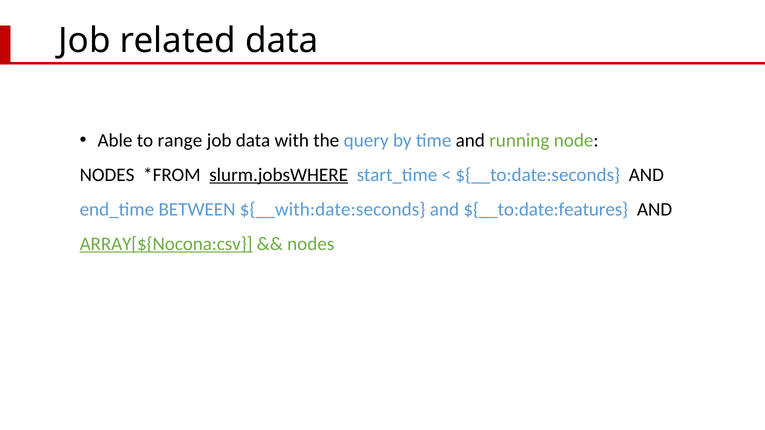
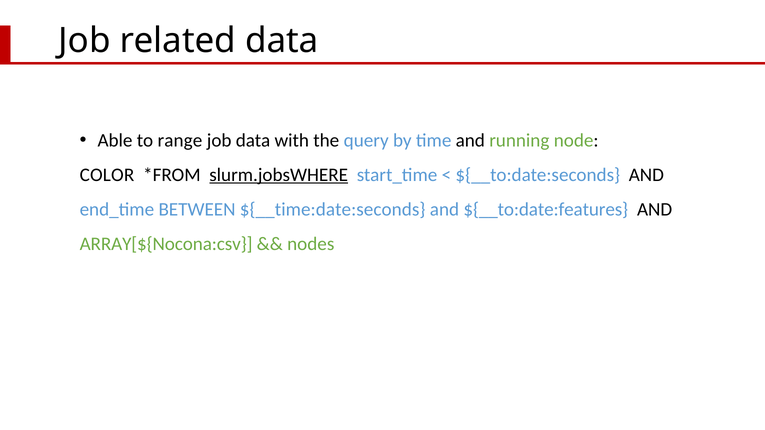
NODES at (107, 175): NODES -> COLOR
${__with:date:seconds: ${__with:date:seconds -> ${__time:date:seconds
ARRAY[${Nocona:csv underline: present -> none
